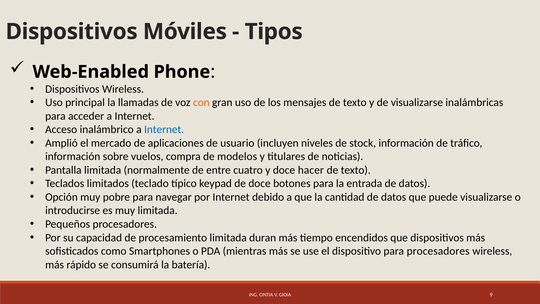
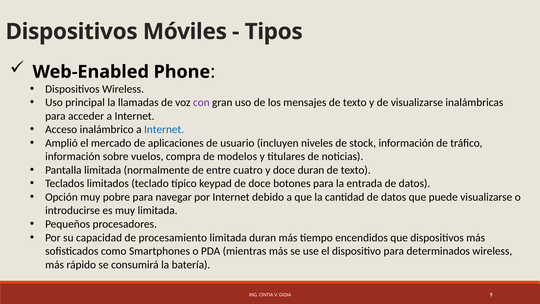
con colour: orange -> purple
doce hacer: hacer -> duran
para procesadores: procesadores -> determinados
